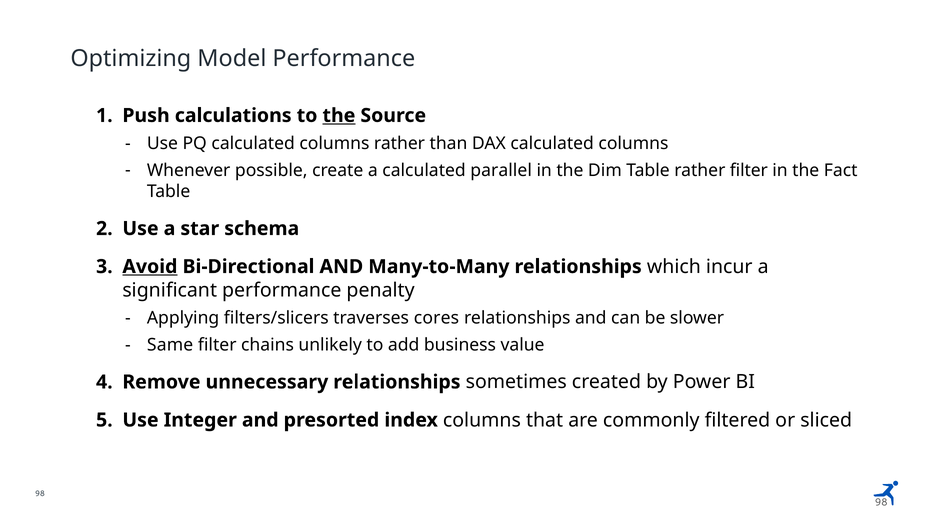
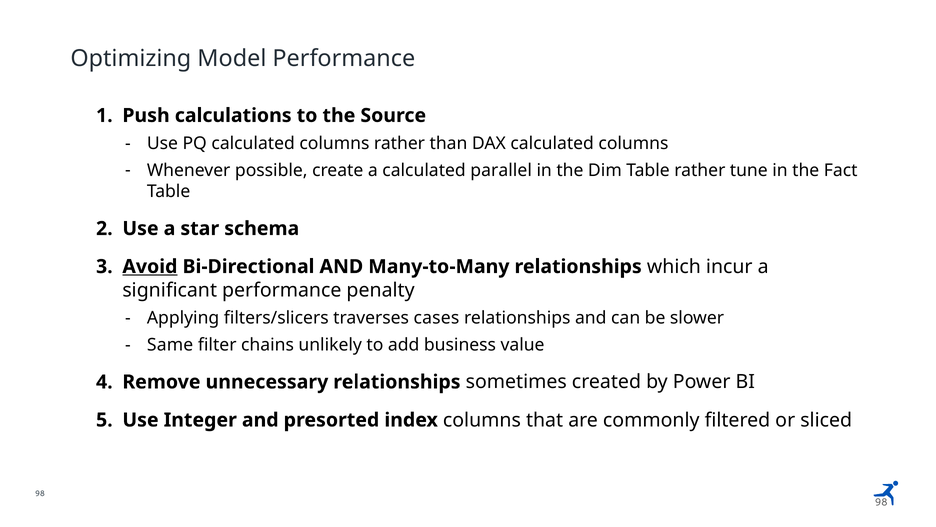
the at (339, 115) underline: present -> none
rather filter: filter -> tune
cores: cores -> cases
